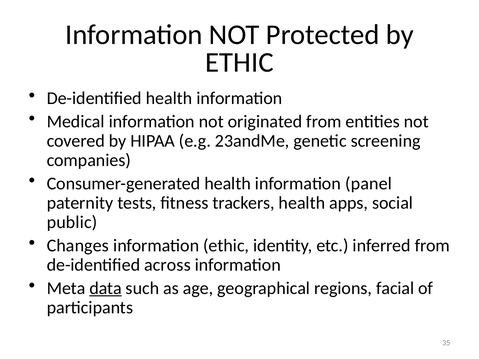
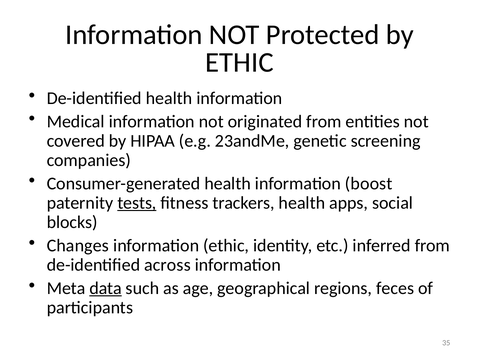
panel: panel -> boost
tests underline: none -> present
public: public -> blocks
facial: facial -> feces
